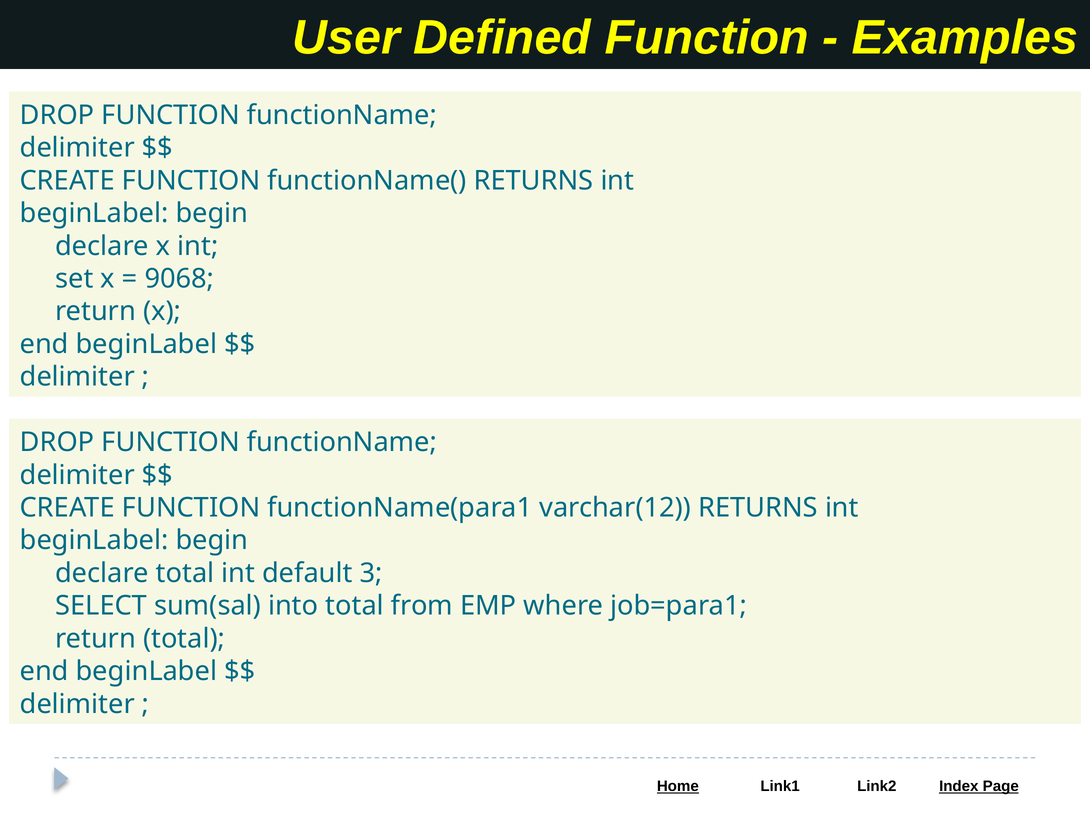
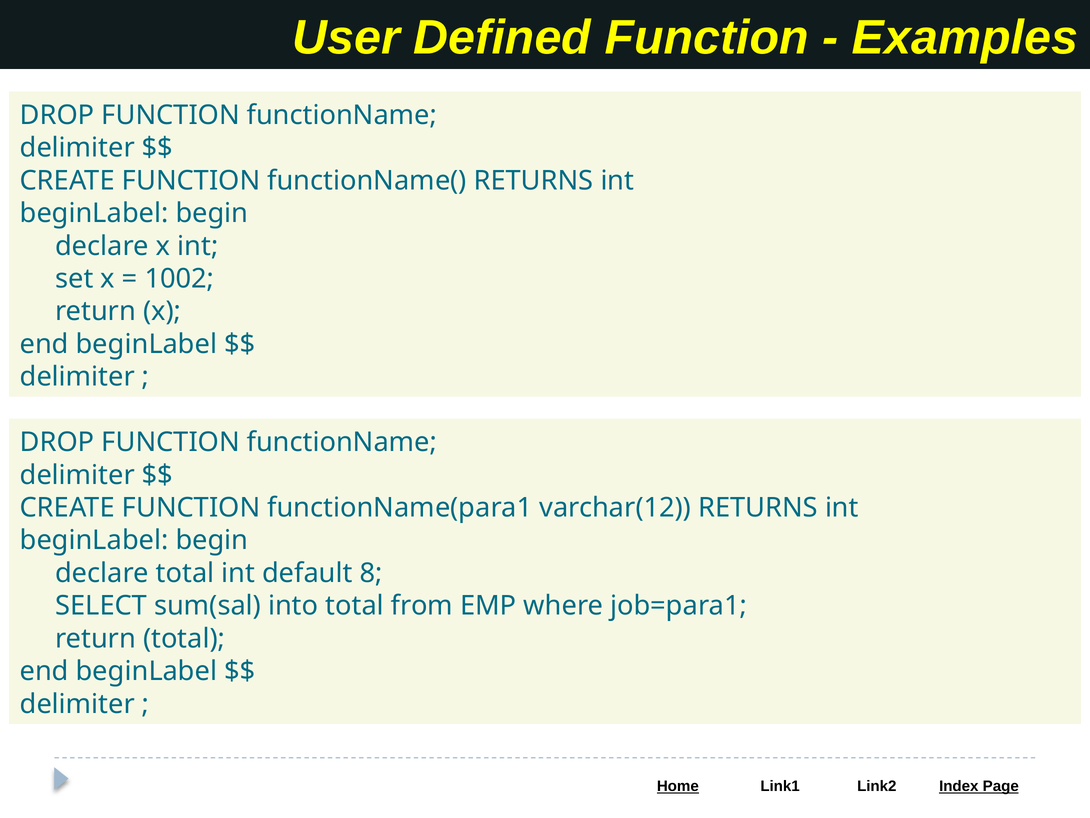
9068: 9068 -> 1002
3: 3 -> 8
